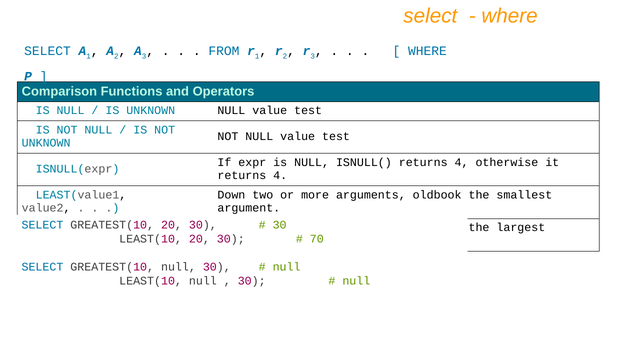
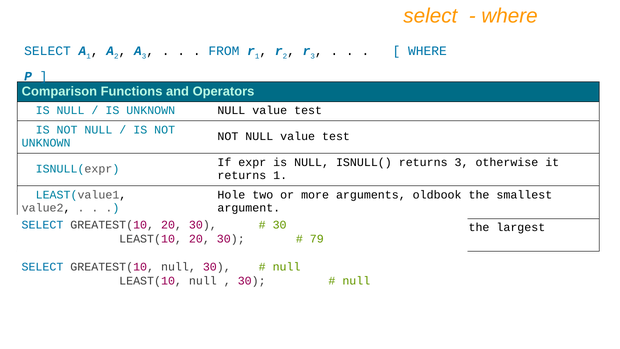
ISNULL( returns 4: 4 -> 3
4 at (280, 175): 4 -> 1
Down: Down -> Hole
70: 70 -> 79
